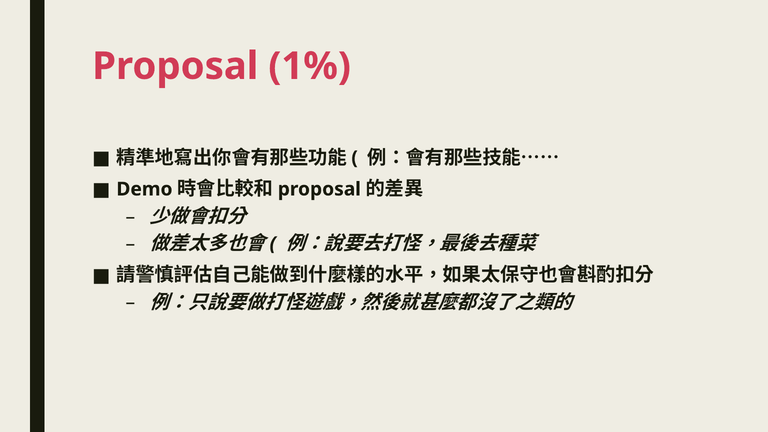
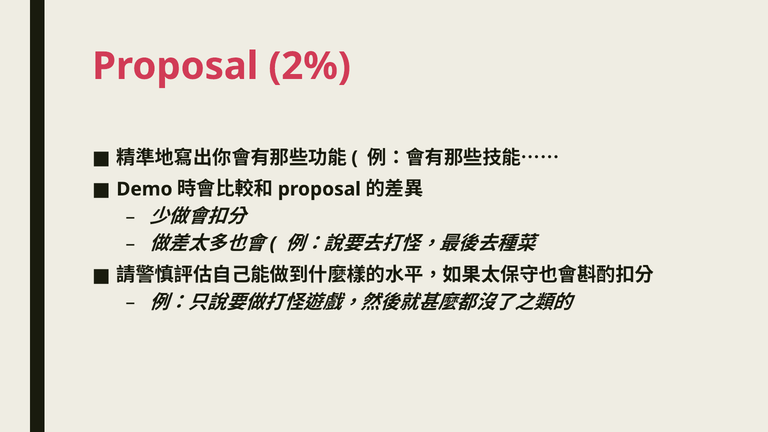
1%: 1% -> 2%
